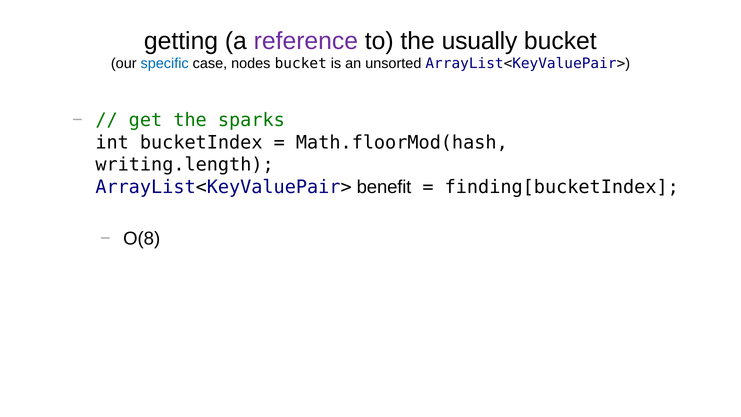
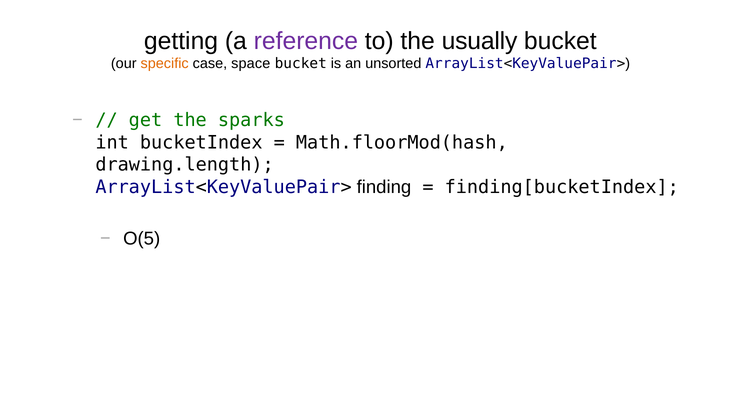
specific colour: blue -> orange
nodes: nodes -> space
writing.length: writing.length -> drawing.length
benefit: benefit -> finding
O(8: O(8 -> O(5
